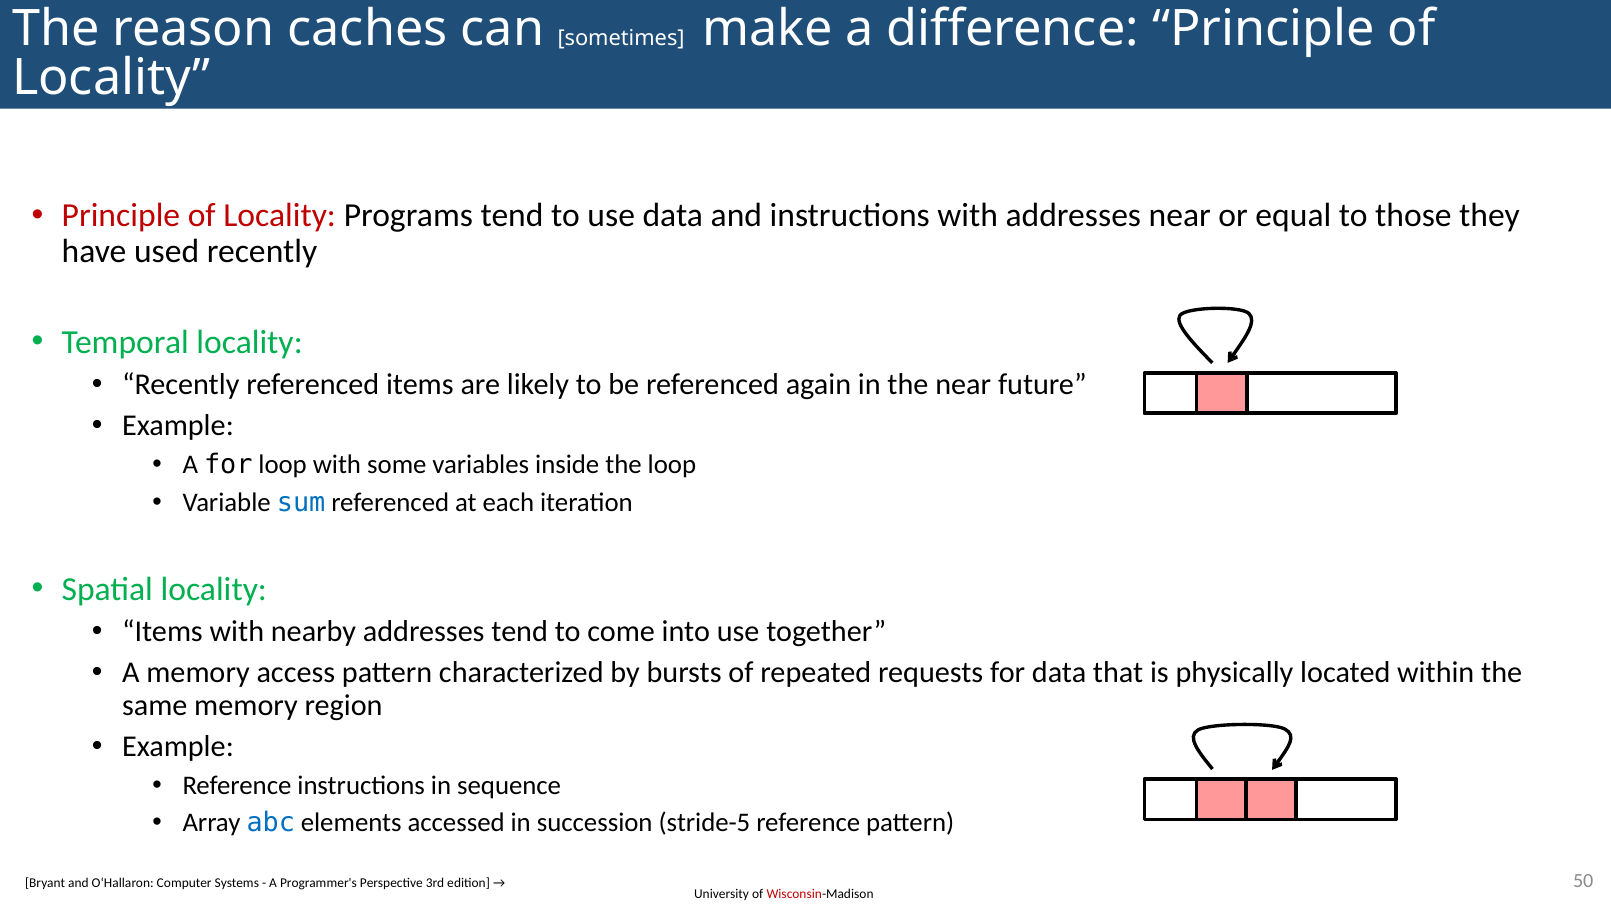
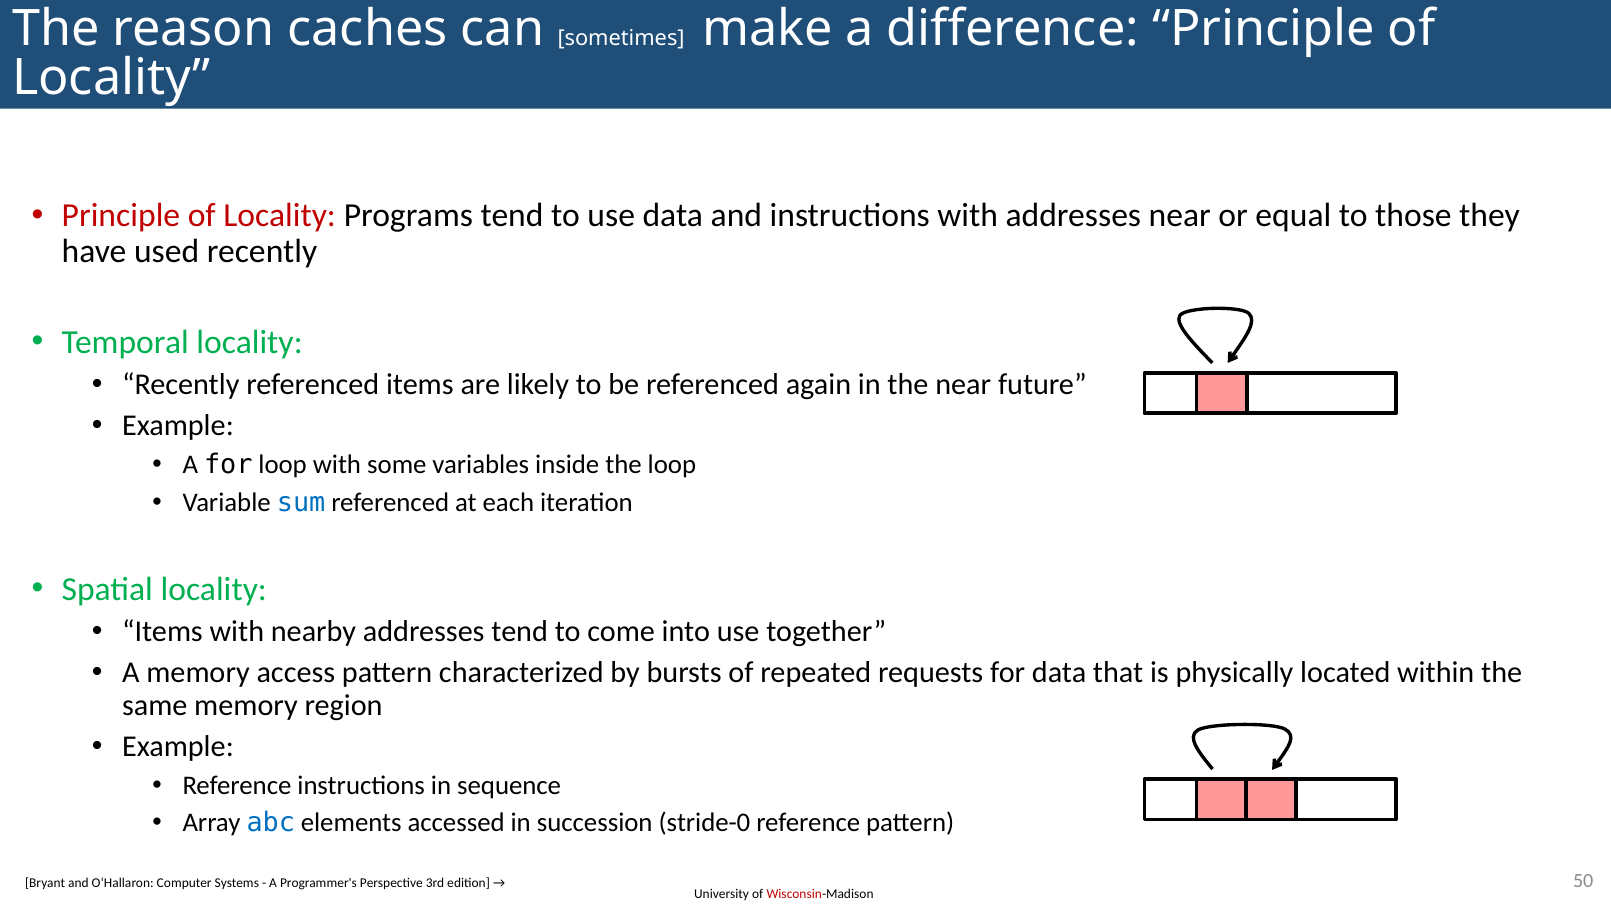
stride-5: stride-5 -> stride-0
